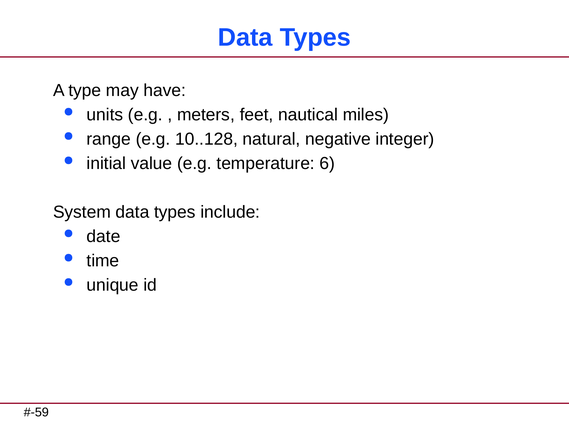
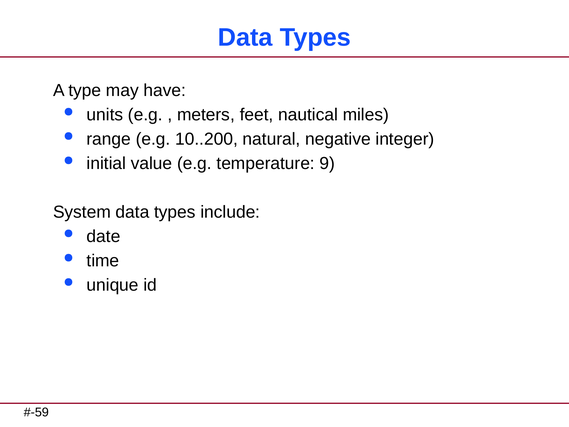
10..128: 10..128 -> 10..200
6: 6 -> 9
